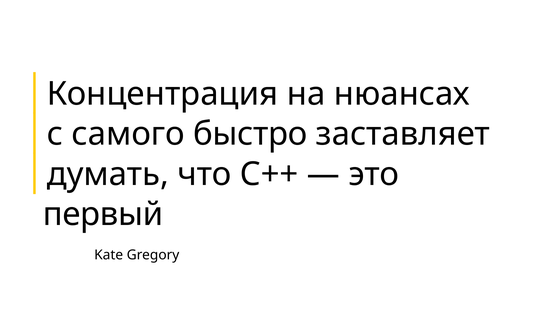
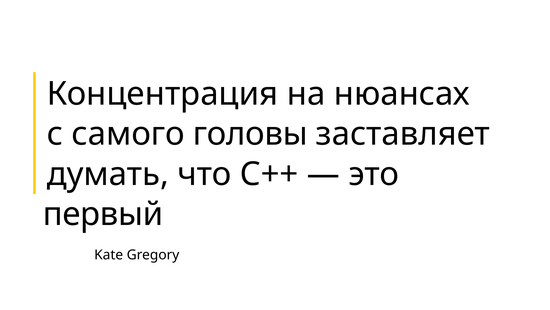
быстро: быстро -> головы
